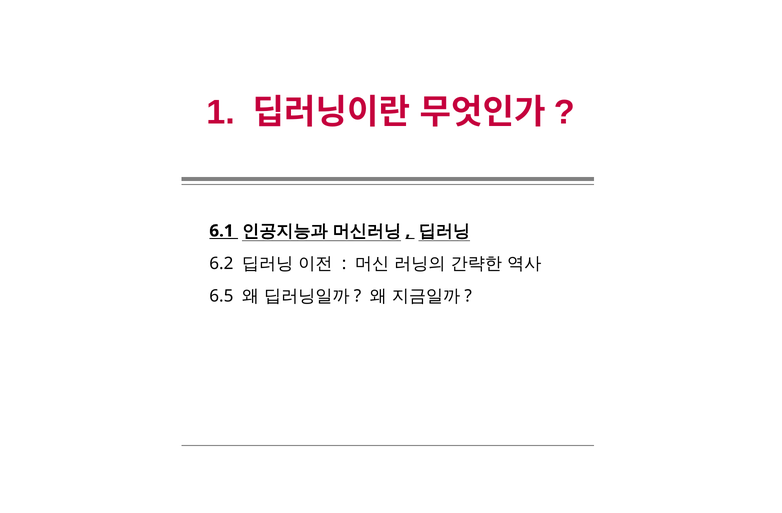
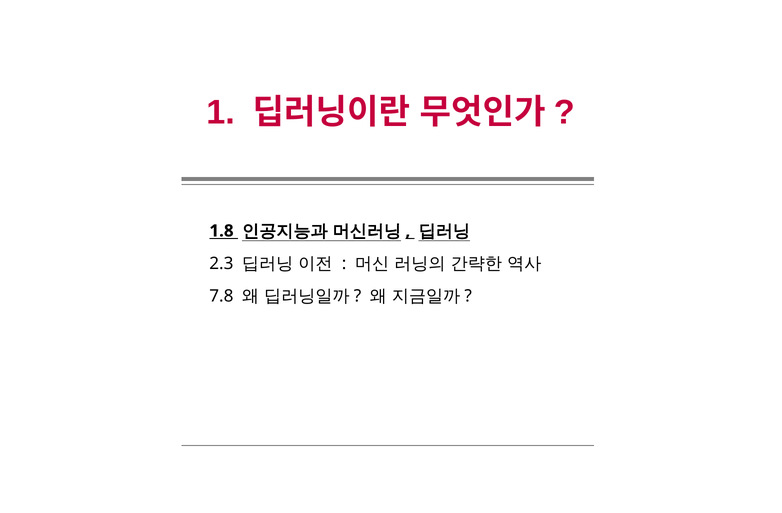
6.1: 6.1 -> 1.8
6.2: 6.2 -> 2.3
6.5: 6.5 -> 7.8
